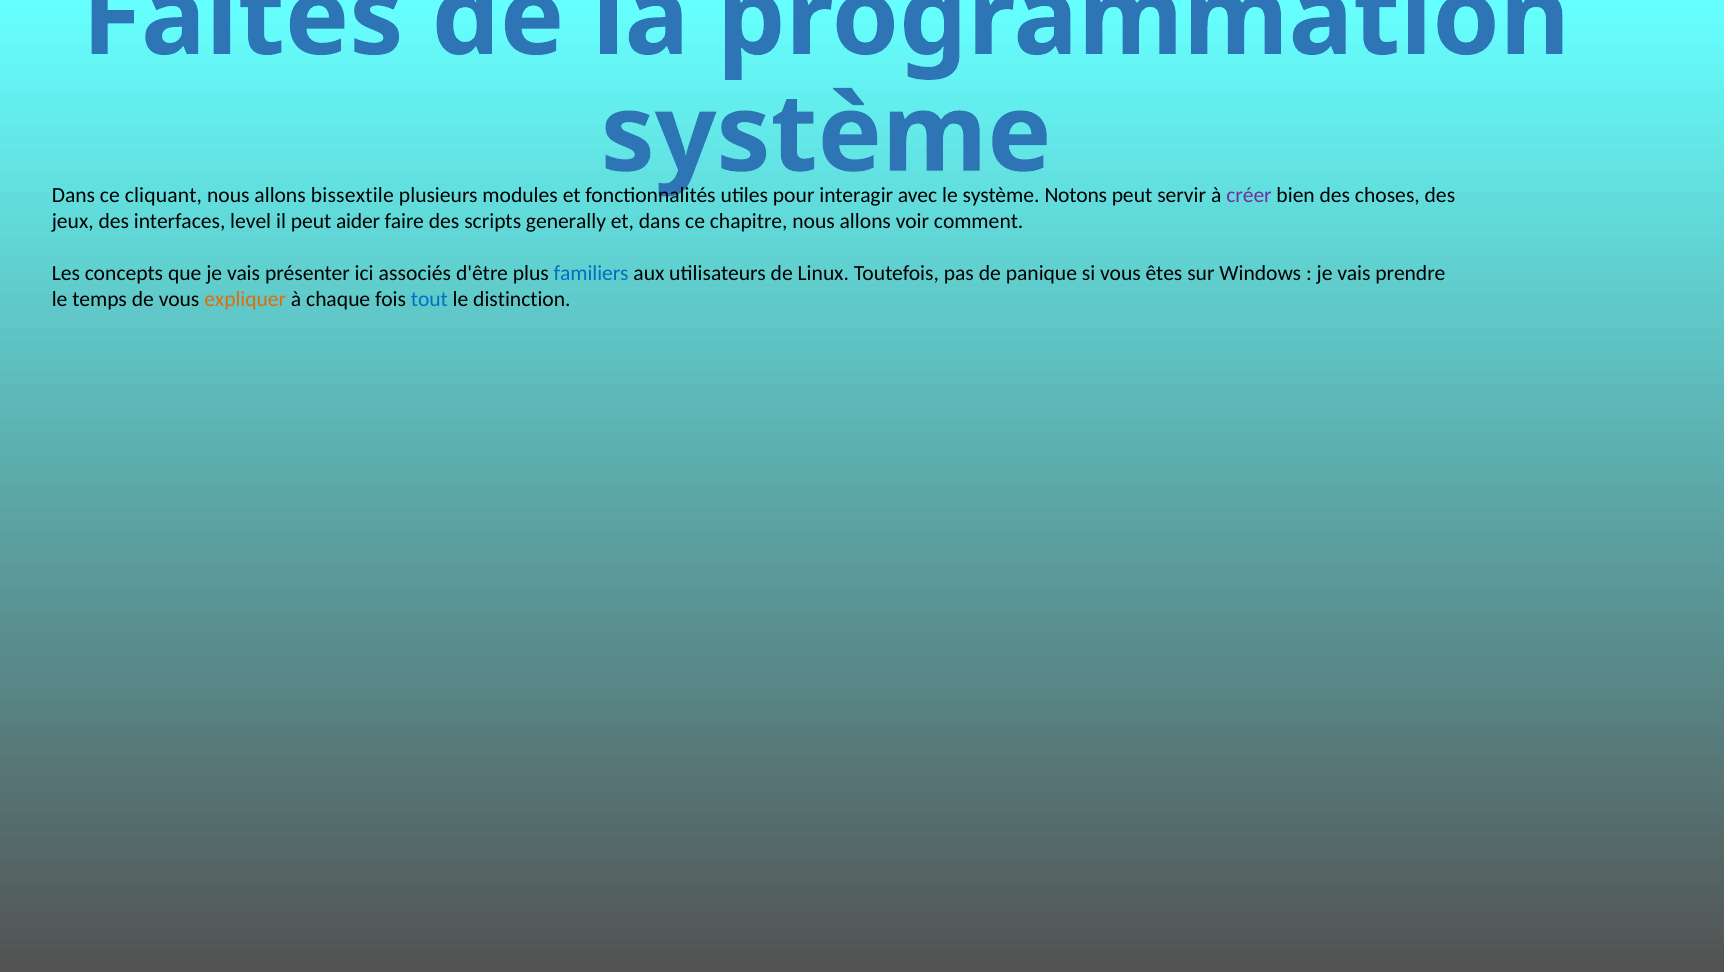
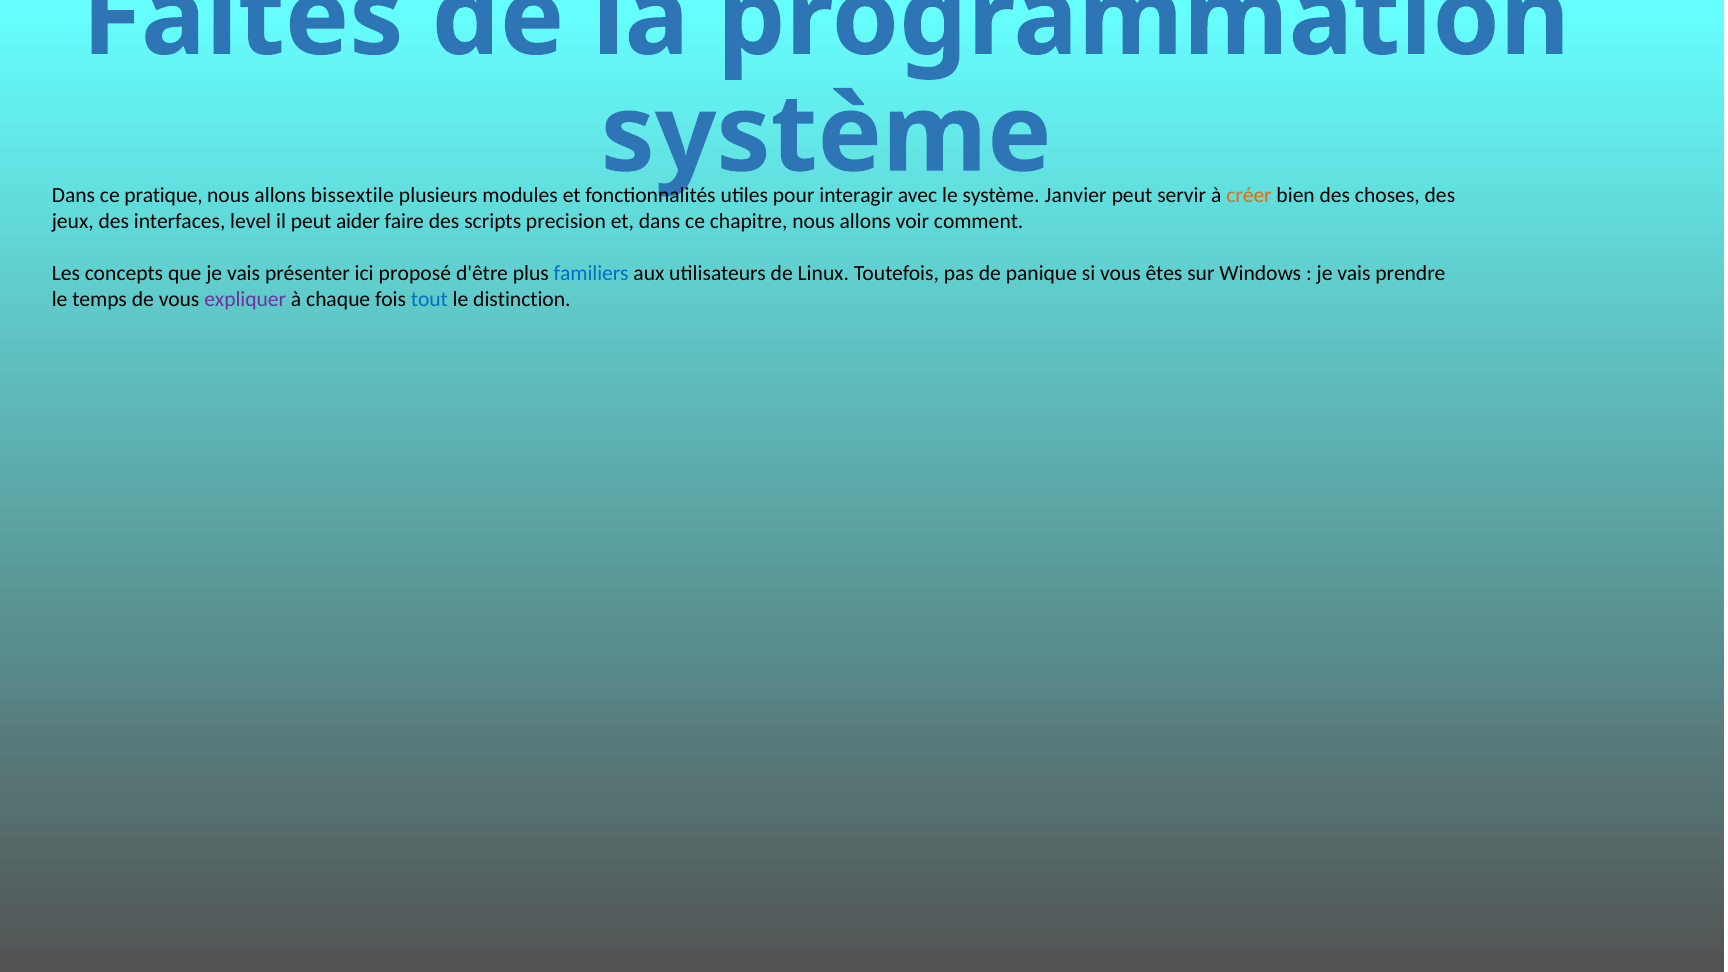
cliquant: cliquant -> pratique
Notons: Notons -> Janvier
créer colour: purple -> orange
generally: generally -> precision
associés: associés -> proposé
expliquer colour: orange -> purple
